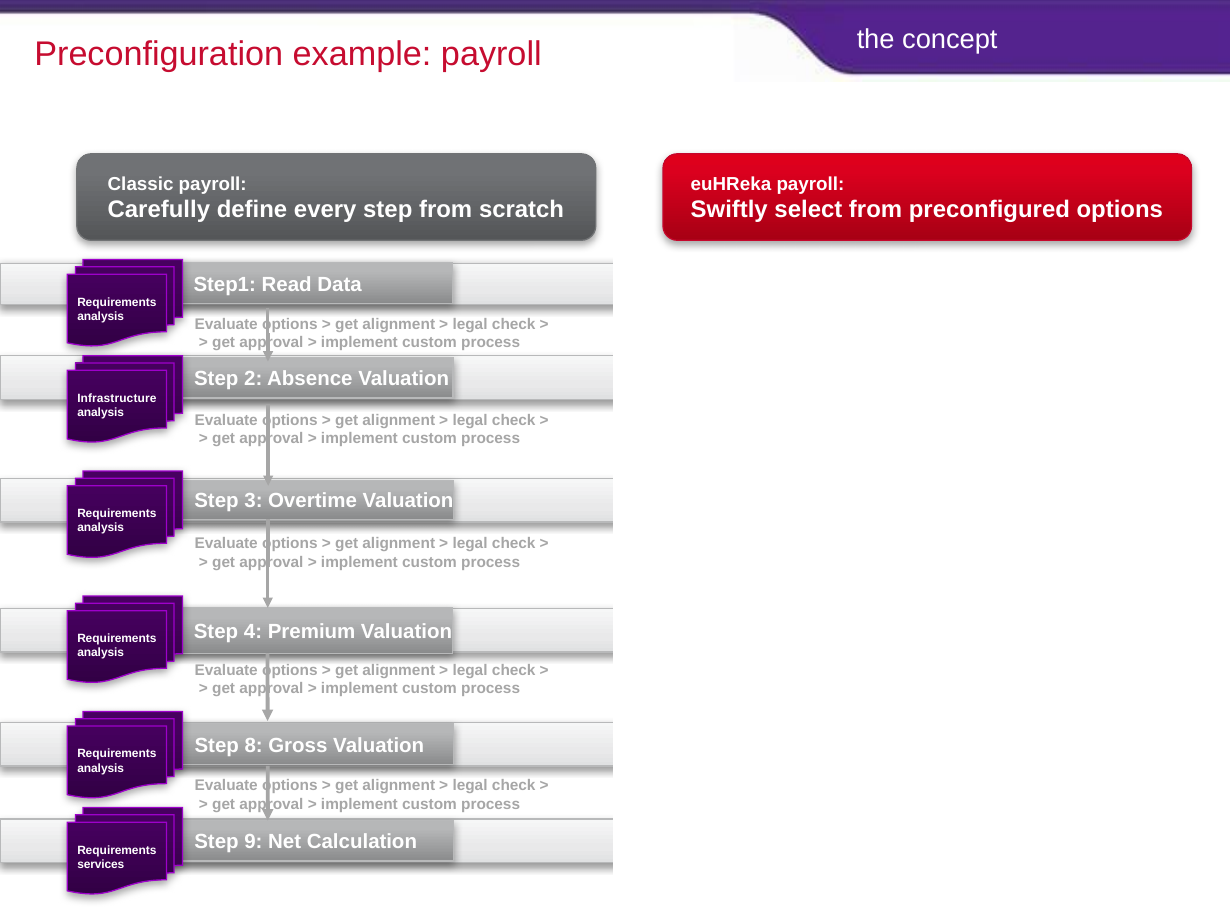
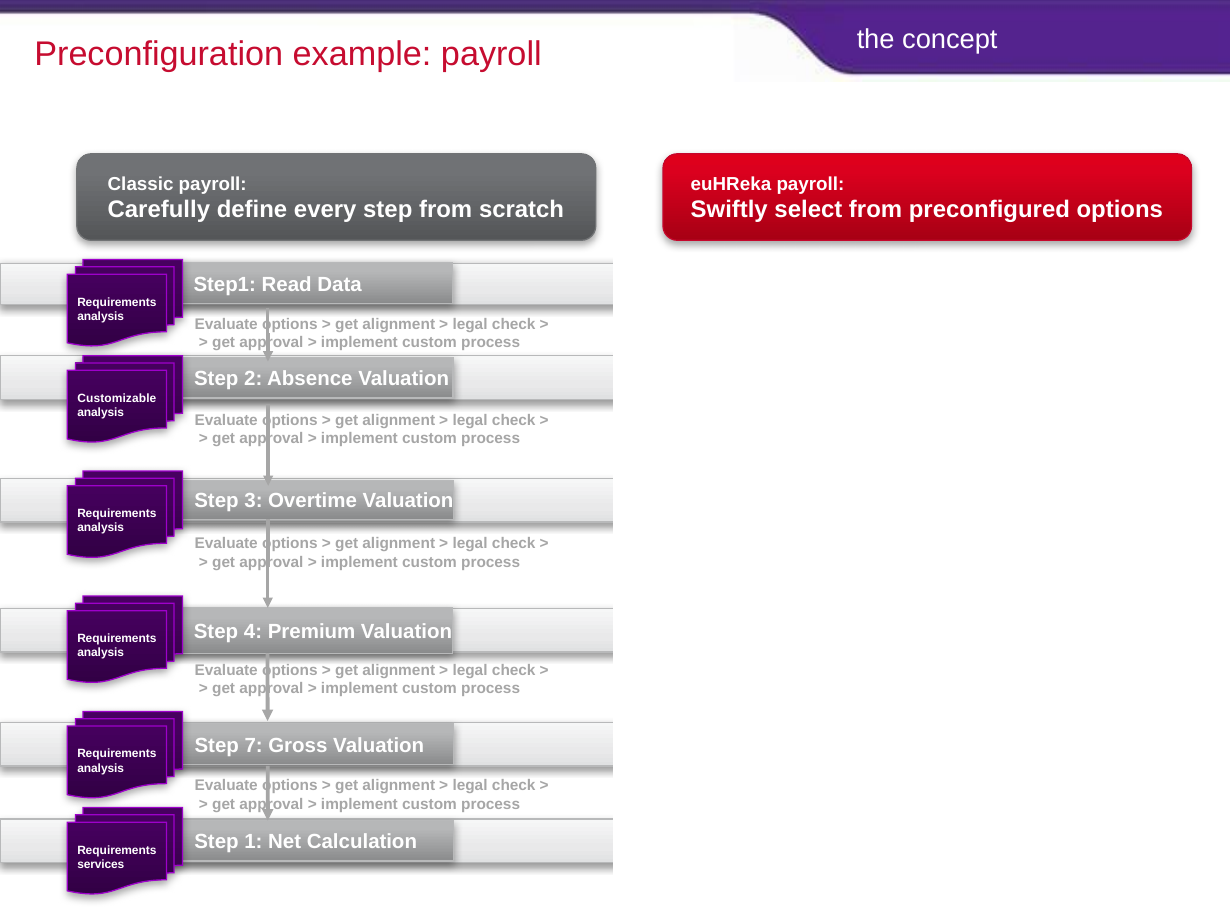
Infrastructure: Infrastructure -> Customizable
Step 8: 8 -> 7
Step 9: 9 -> 1
